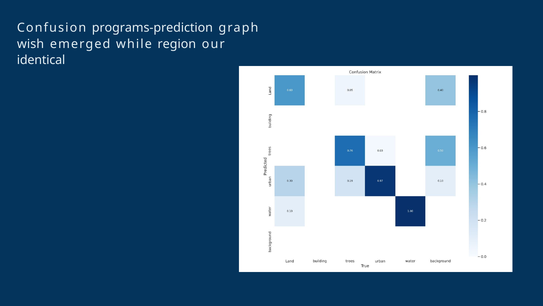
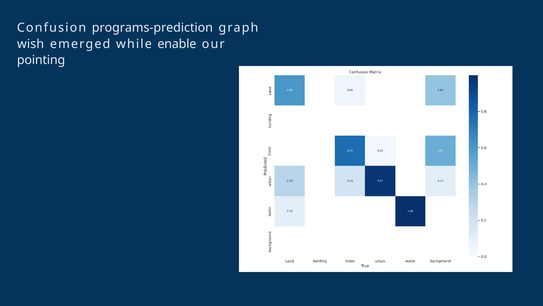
region: region -> enable
identical: identical -> pointing
